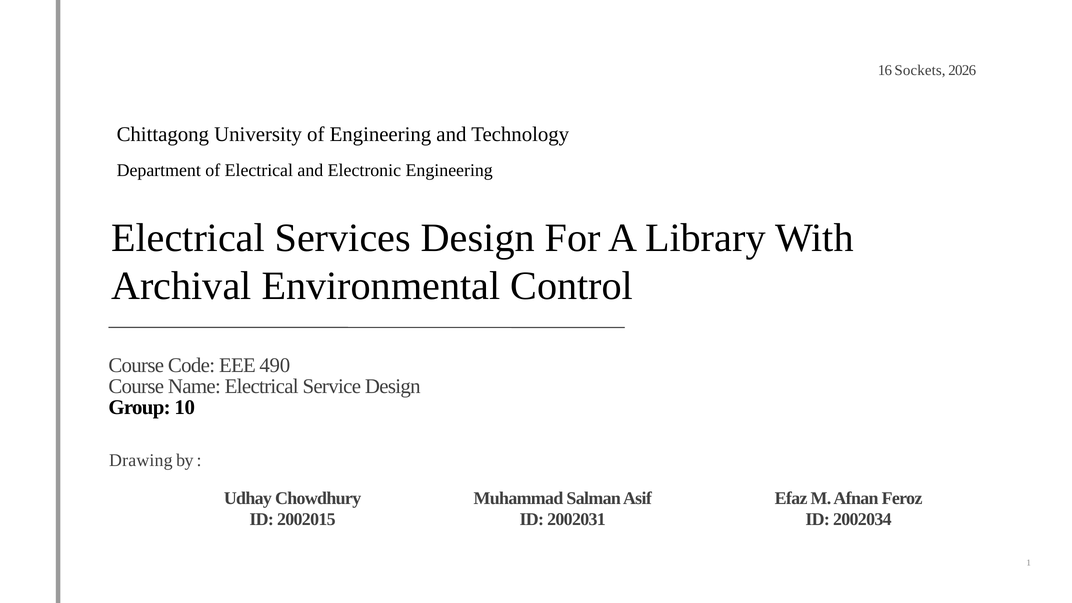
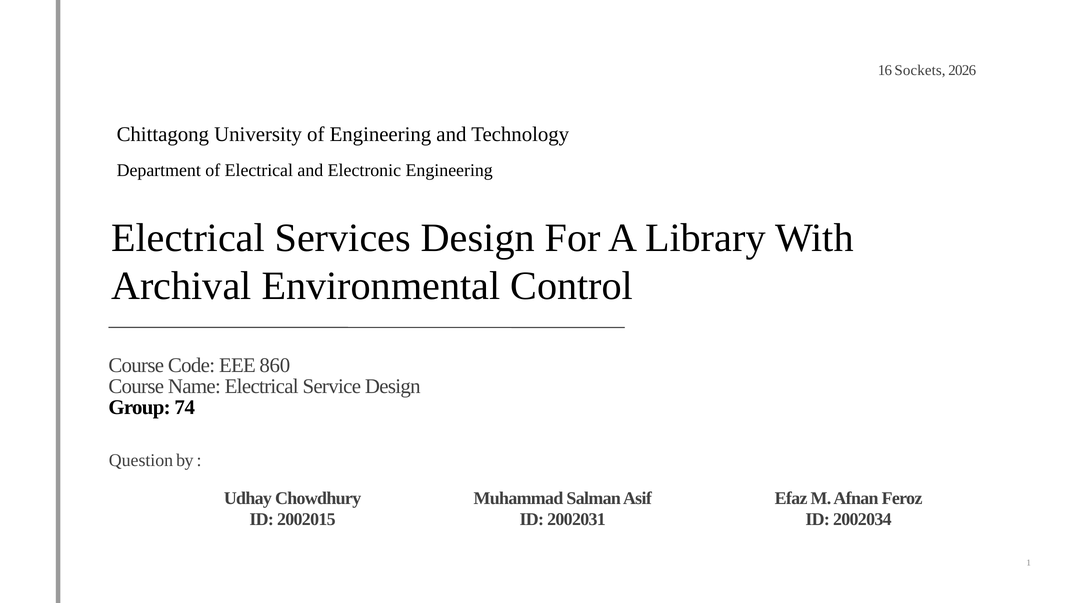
490: 490 -> 860
10: 10 -> 74
Drawing: Drawing -> Question
